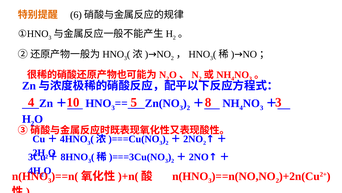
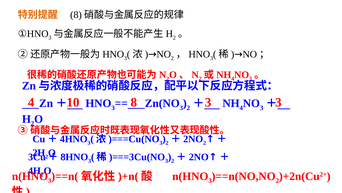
6 at (76, 15): 6 -> 8
4 5: 5 -> 8
10 8: 8 -> 3
